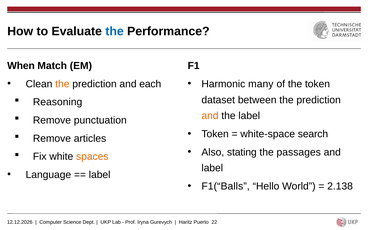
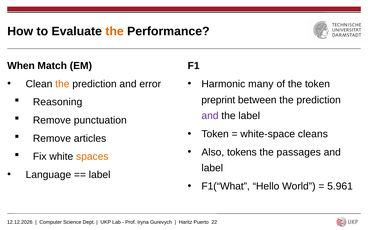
the at (115, 31) colour: blue -> orange
each: each -> error
dataset: dataset -> preprint
and at (210, 116) colour: orange -> purple
search: search -> cleans
stating: stating -> tokens
F1(“Balls: F1(“Balls -> F1(“What
2.138: 2.138 -> 5.961
